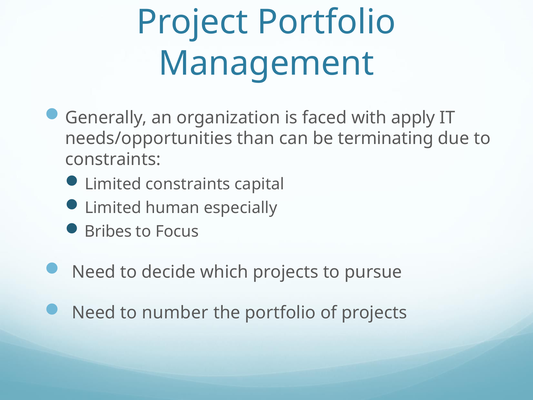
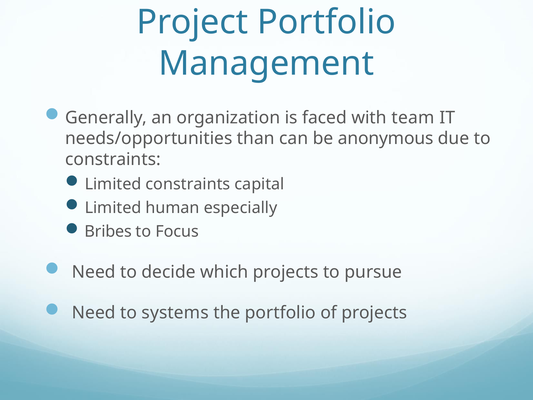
apply: apply -> team
terminating: terminating -> anonymous
number: number -> systems
